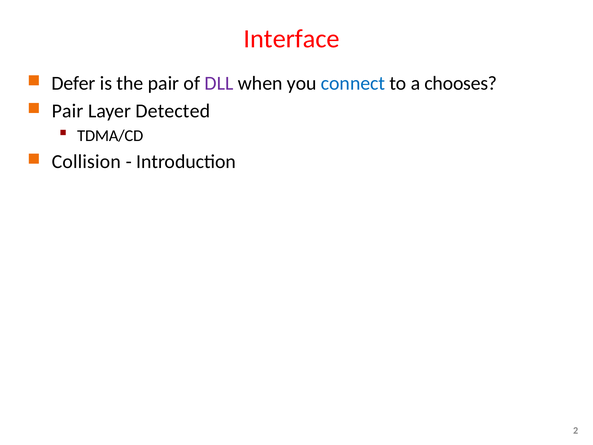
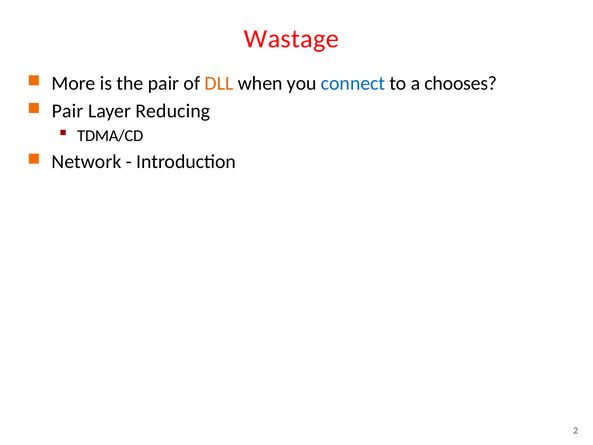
Interface: Interface -> Wastage
Defer: Defer -> More
DLL colour: purple -> orange
Detected: Detected -> Reducing
Collision: Collision -> Network
